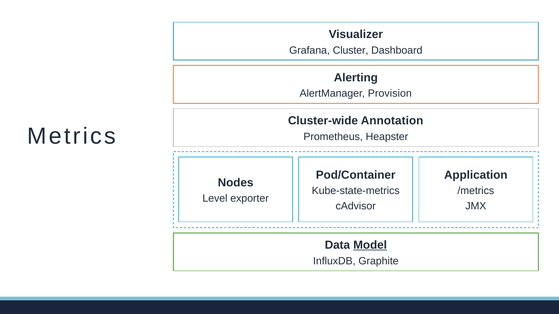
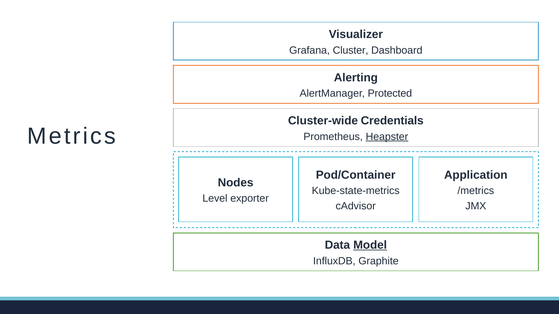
Provision: Provision -> Protected
Annotation: Annotation -> Credentials
Heapster underline: none -> present
